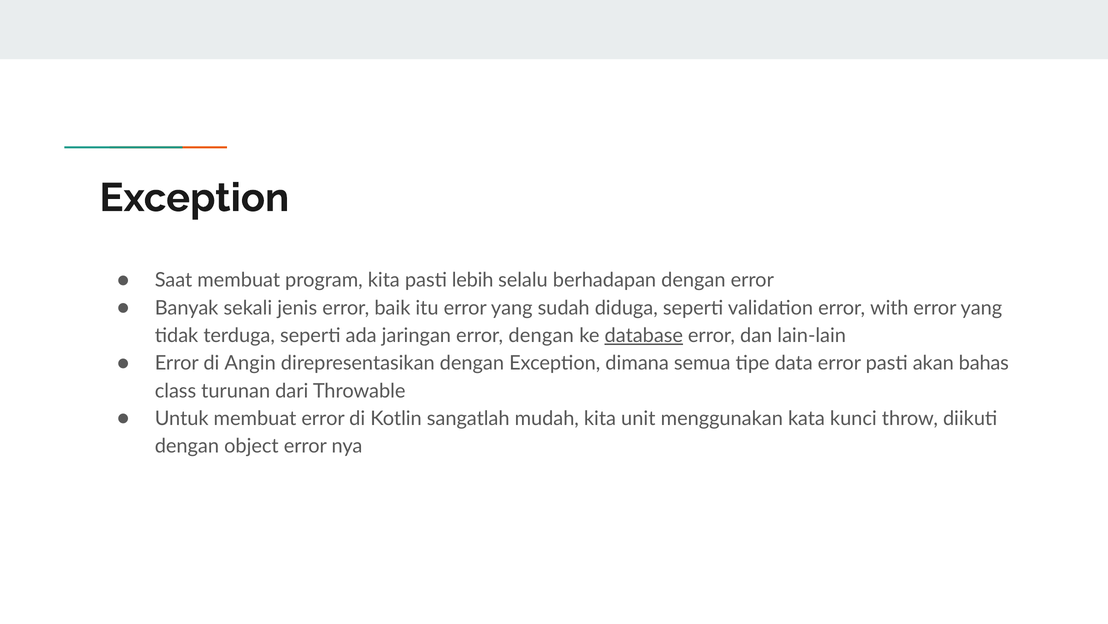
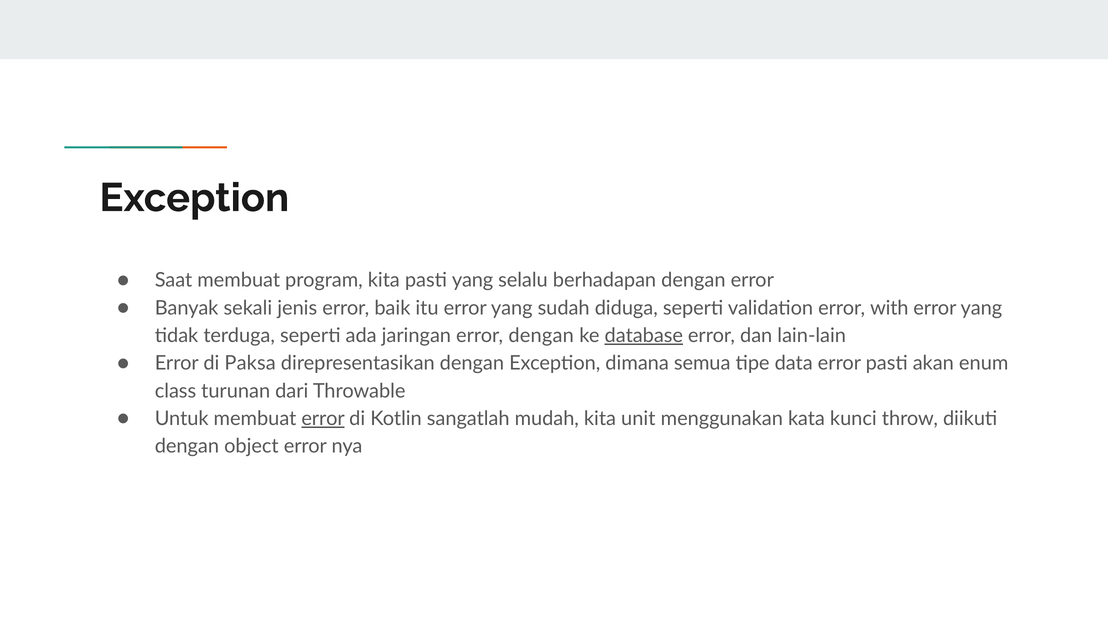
pasti lebih: lebih -> yang
Angin: Angin -> Paksa
bahas: bahas -> enum
error at (323, 418) underline: none -> present
